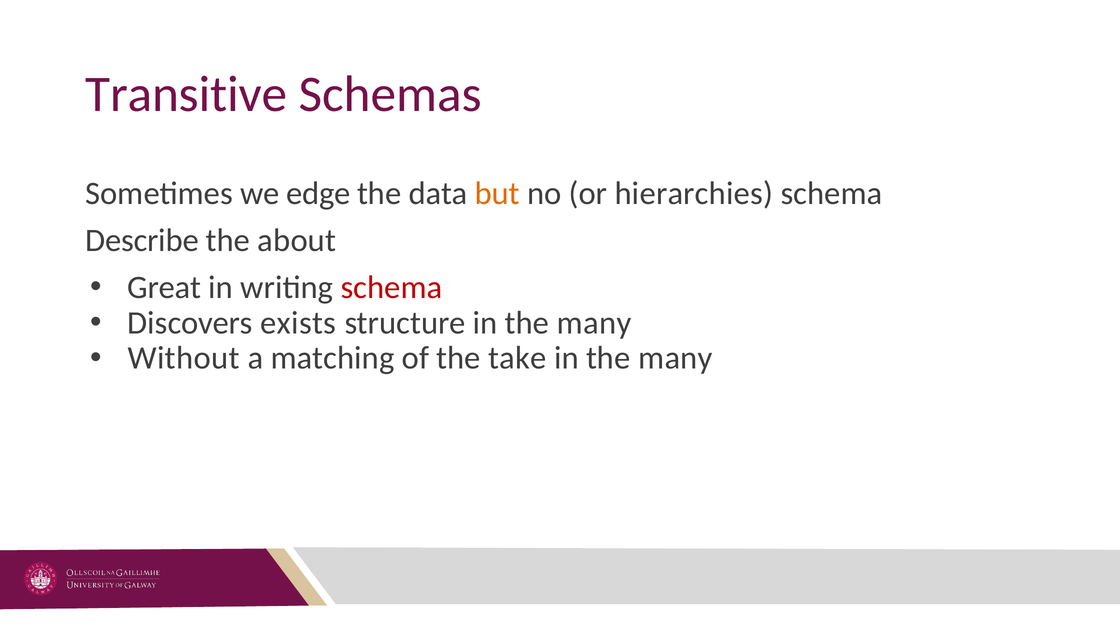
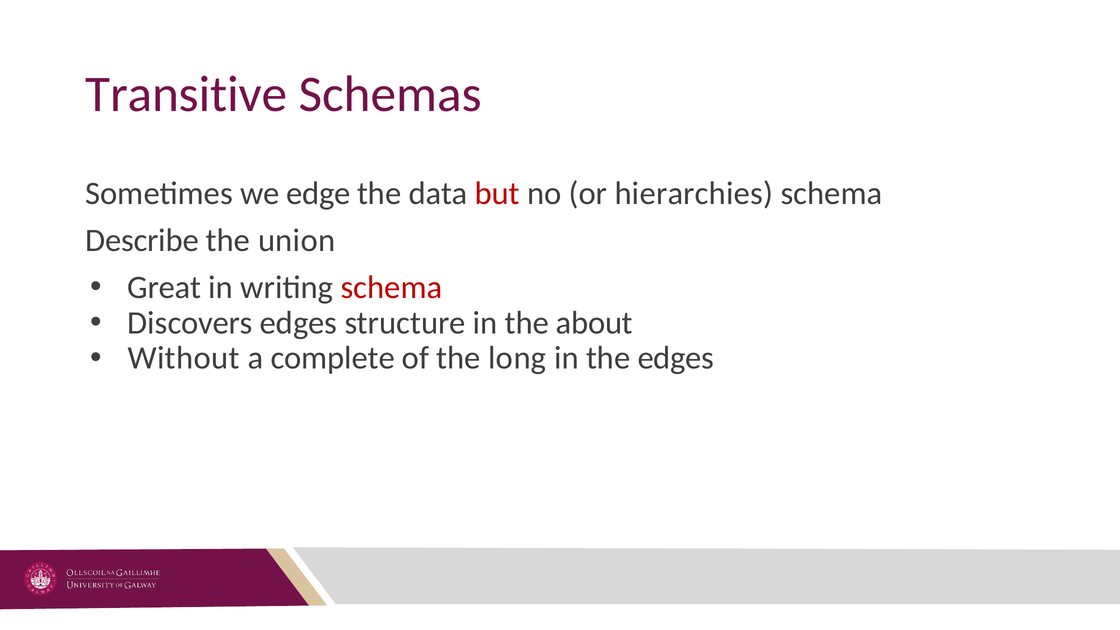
but colour: orange -> red
about: about -> union
Discovers exists: exists -> edges
structure in the many: many -> about
matching: matching -> complete
take: take -> long
many at (675, 358): many -> edges
